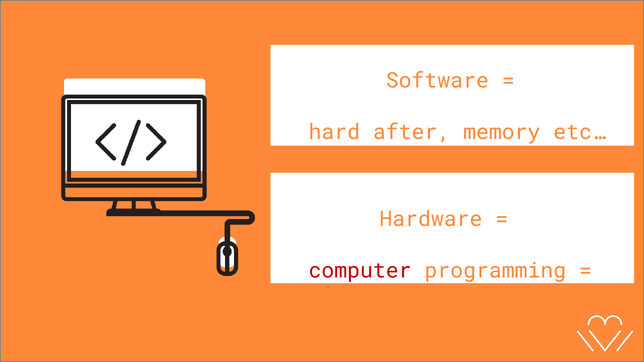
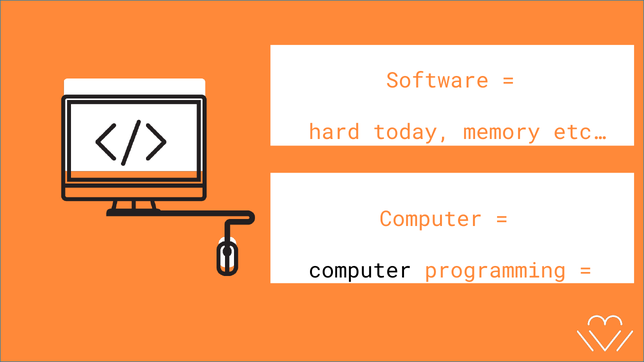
after: after -> today
Hardware at (431, 219): Hardware -> Computer
computer at (360, 271) colour: red -> black
